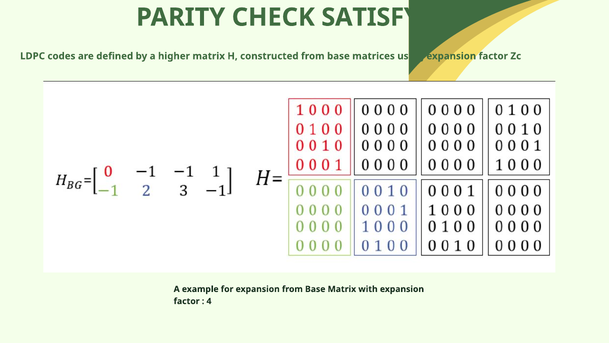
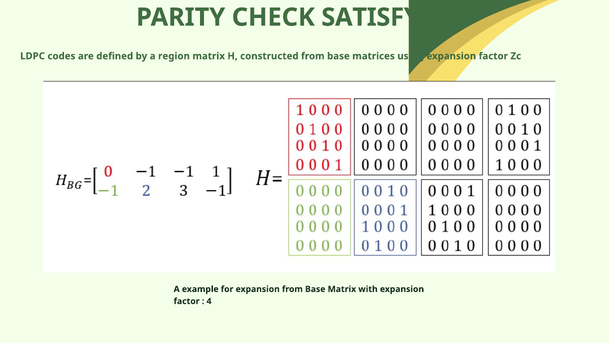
higher: higher -> region
